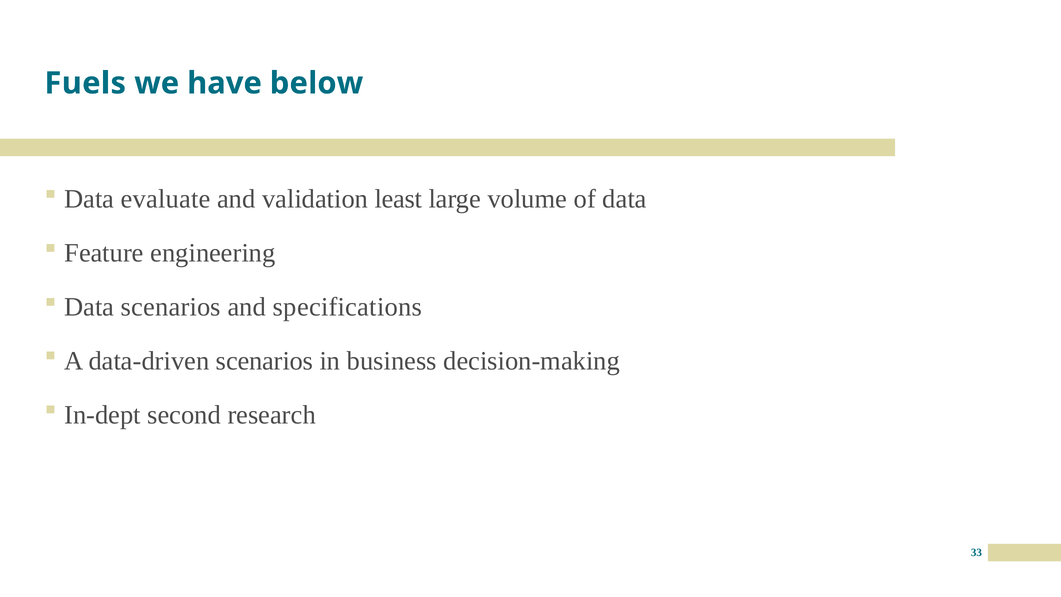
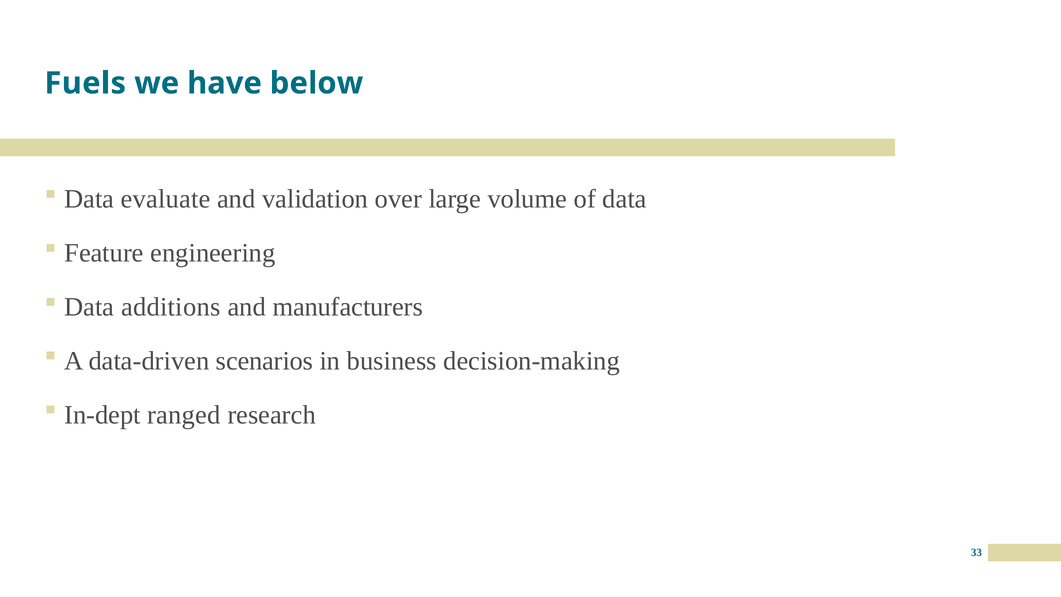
least: least -> over
Data scenarios: scenarios -> additions
specifications: specifications -> manufacturers
second: second -> ranged
